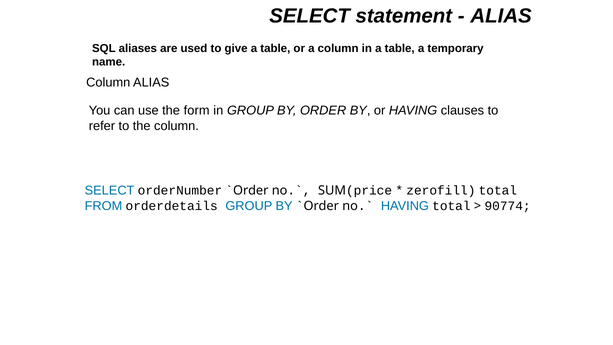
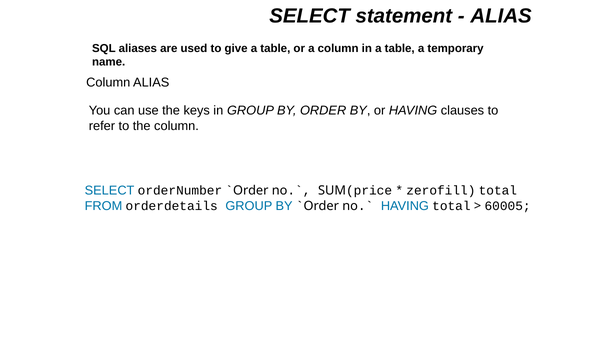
form: form -> keys
90774: 90774 -> 60005
